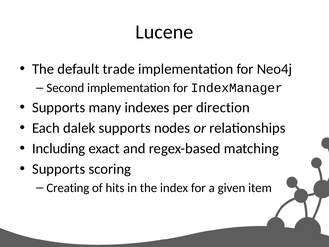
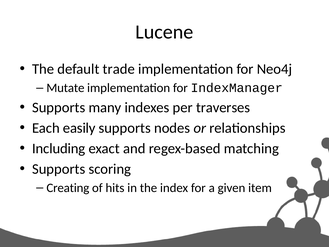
Second: Second -> Mutate
direction: direction -> traverses
dalek: dalek -> easily
